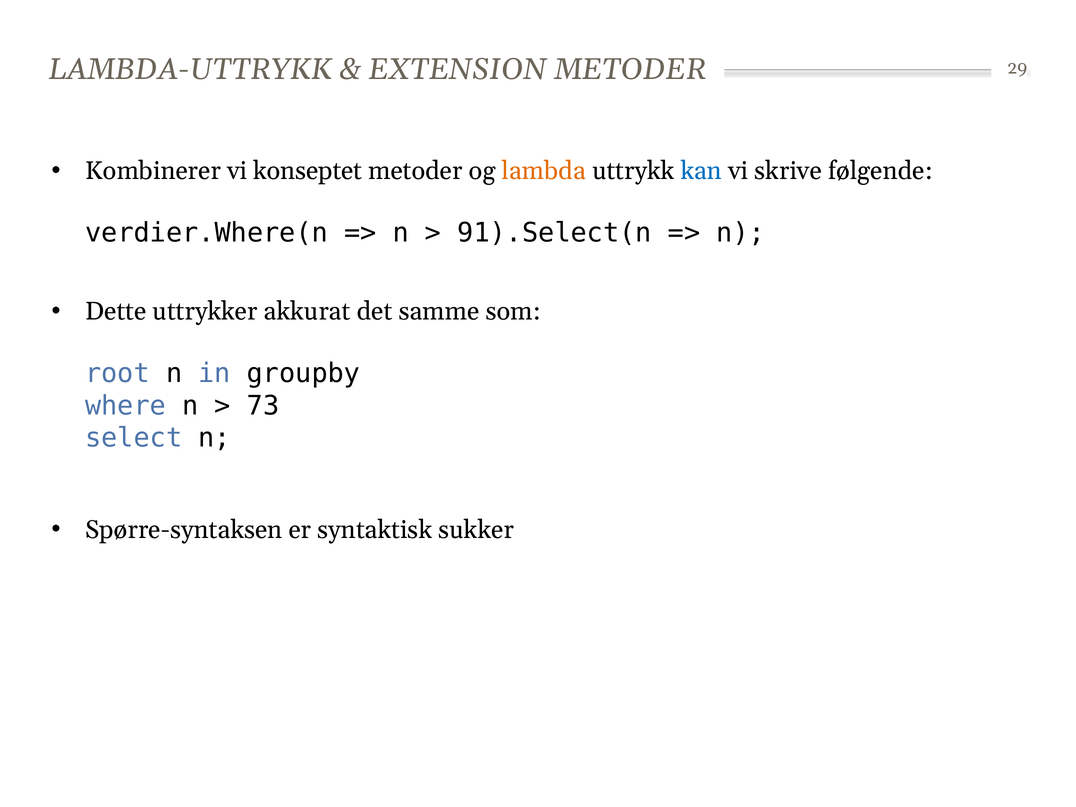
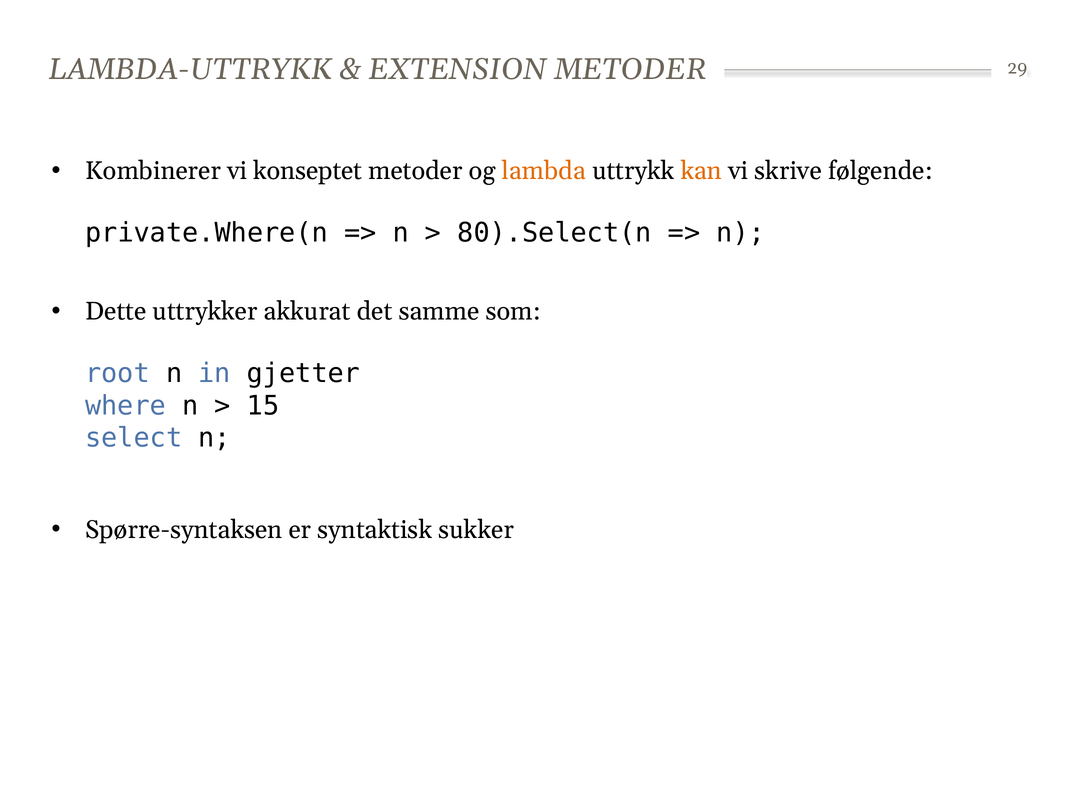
kan colour: blue -> orange
verdier.Where(n: verdier.Where(n -> private.Where(n
91).Select(n: 91).Select(n -> 80).Select(n
groupby: groupby -> gjetter
73: 73 -> 15
